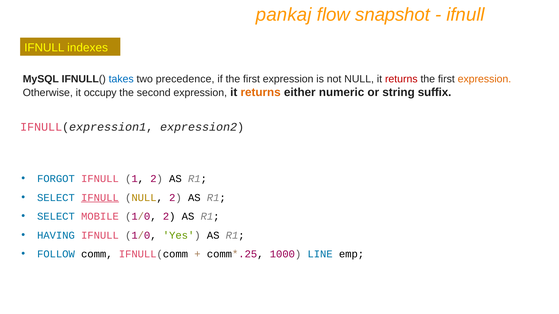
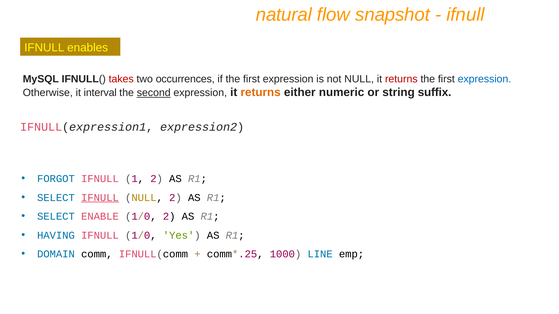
pankaj: pankaj -> natural
indexes: indexes -> enables
takes colour: blue -> red
precedence: precedence -> occurrences
expression at (484, 79) colour: orange -> blue
occupy: occupy -> interval
second underline: none -> present
MOBILE: MOBILE -> ENABLE
FOLLOW: FOLLOW -> DOMAIN
